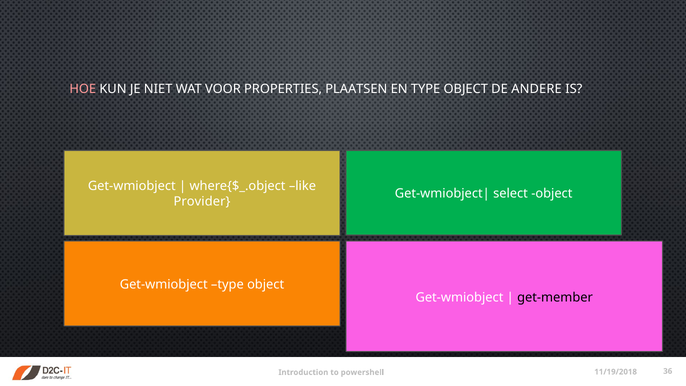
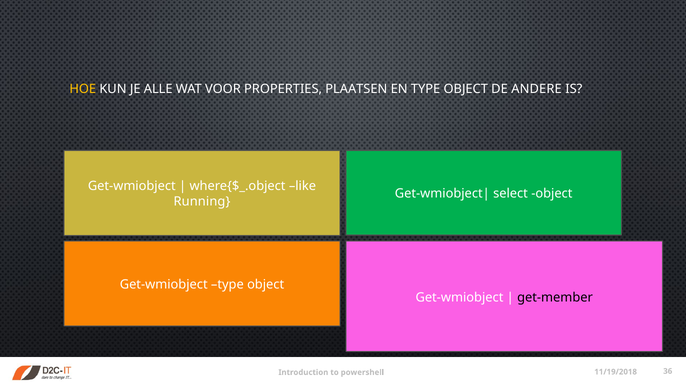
HOE colour: pink -> yellow
NIET: NIET -> ALLE
Provider: Provider -> Running
